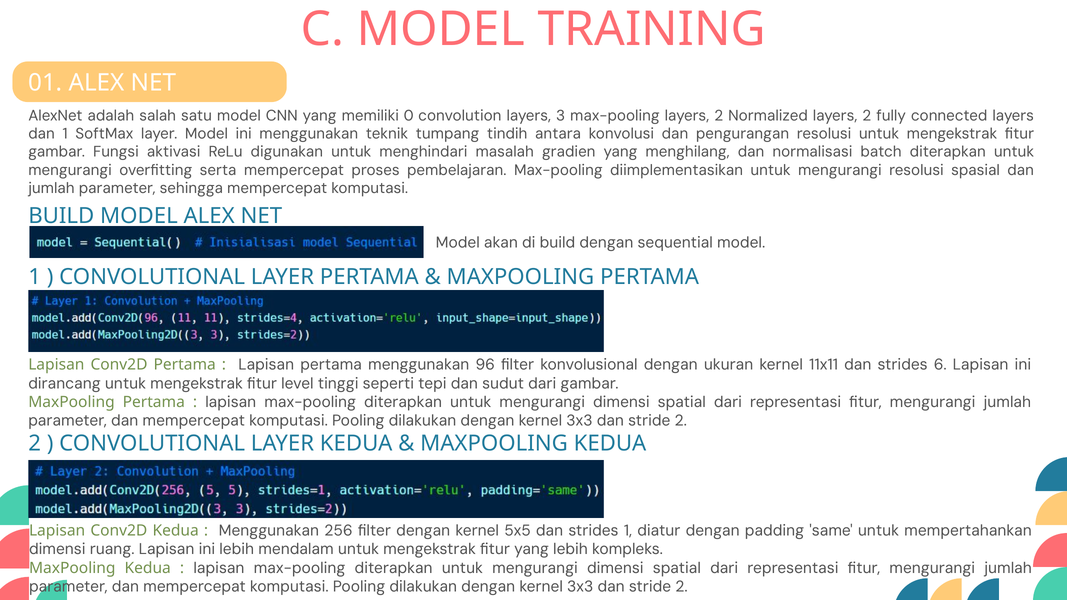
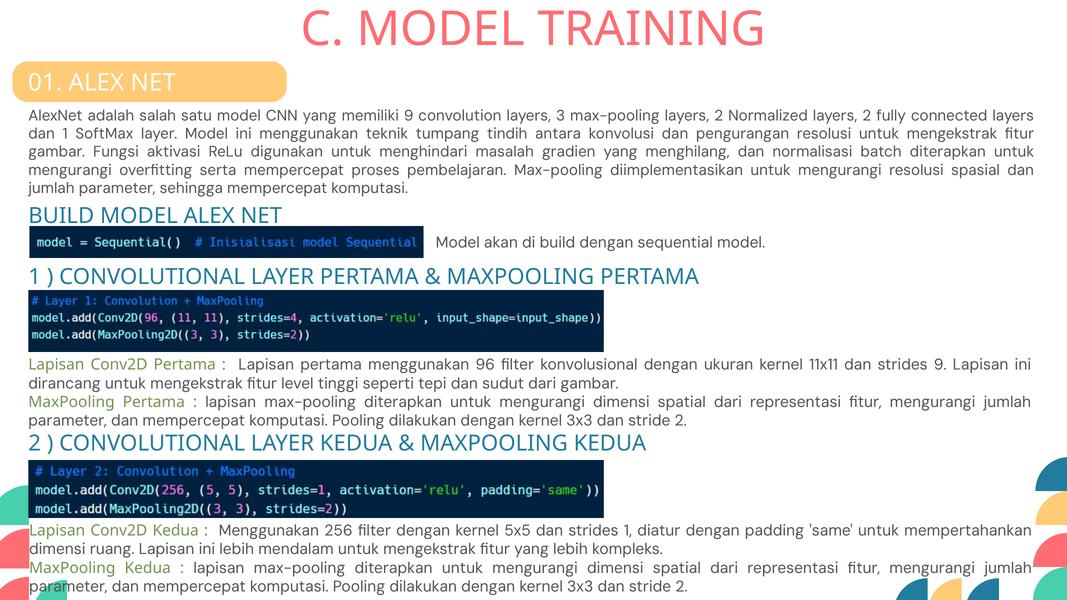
memiliki 0: 0 -> 9
strides 6: 6 -> 9
